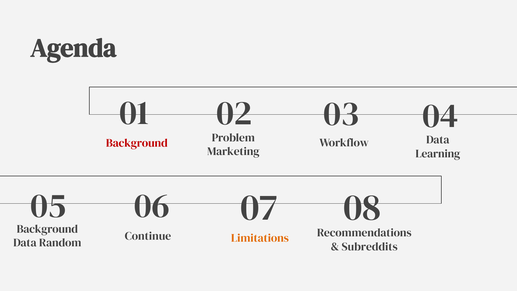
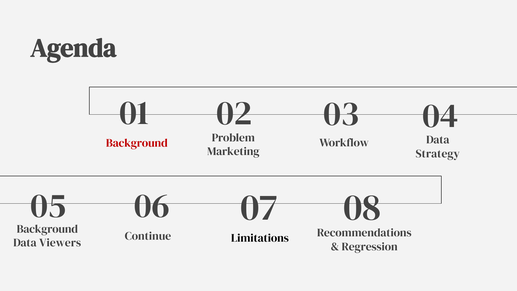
Learning: Learning -> Strategy
Limitations colour: orange -> black
Random: Random -> Viewers
Subreddits: Subreddits -> Regression
